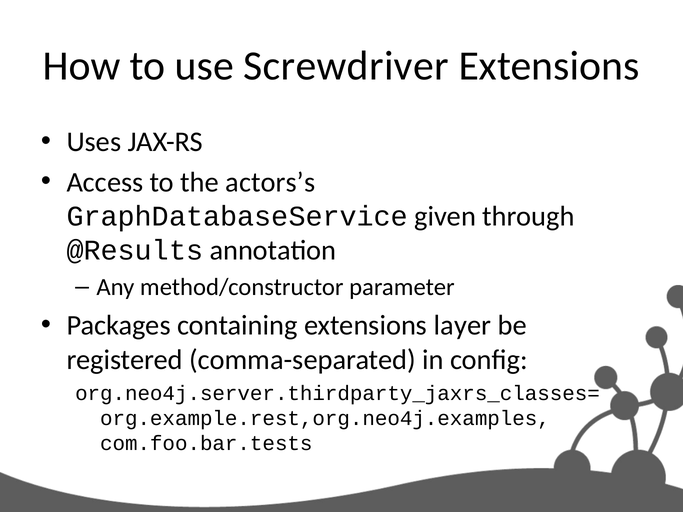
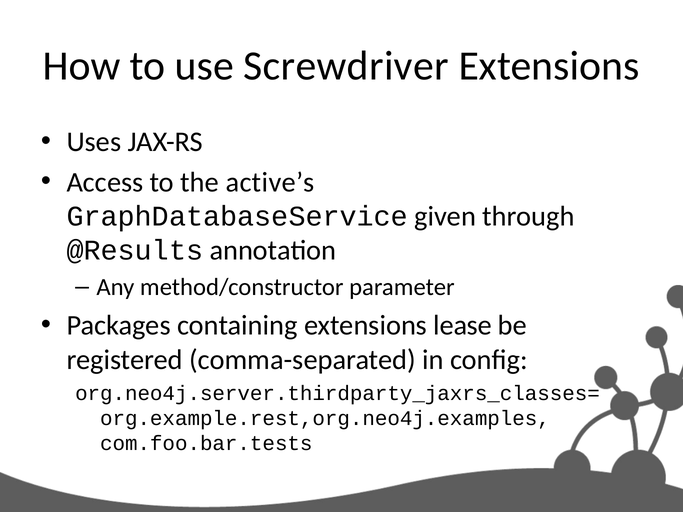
actors’s: actors’s -> active’s
layer: layer -> lease
